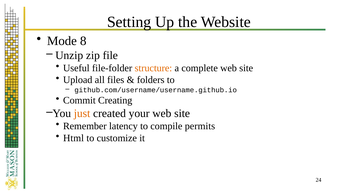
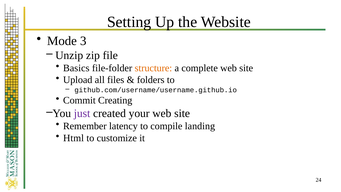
8: 8 -> 3
Useful: Useful -> Basics
just colour: orange -> purple
permits: permits -> landing
